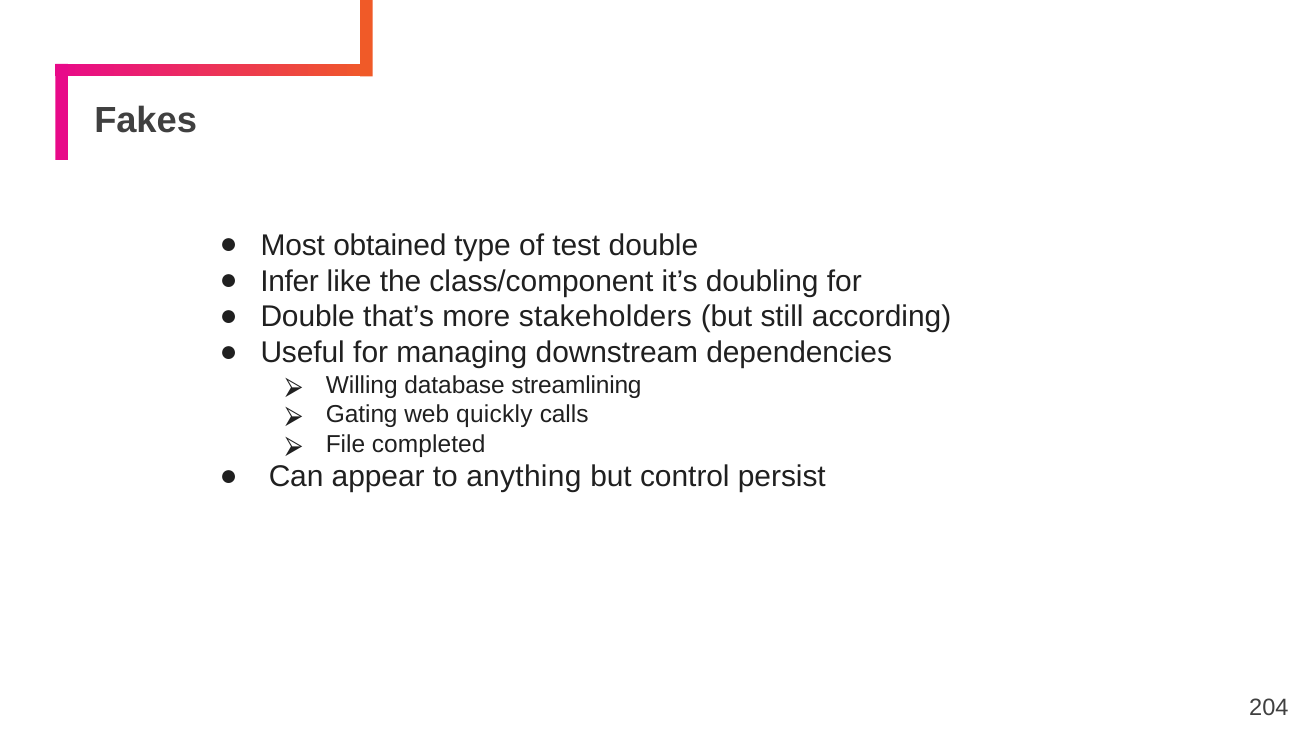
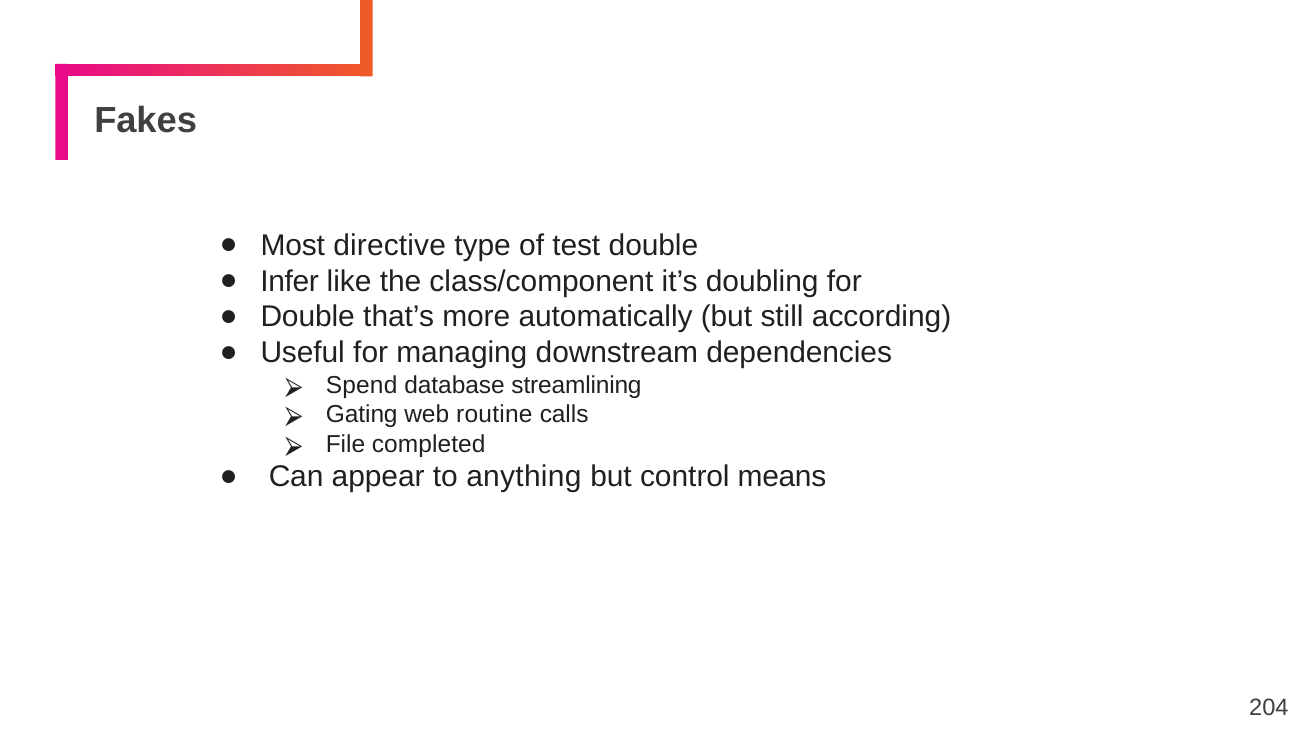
obtained: obtained -> directive
stakeholders: stakeholders -> automatically
Willing: Willing -> Spend
quickly: quickly -> routine
persist: persist -> means
